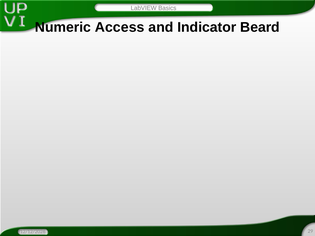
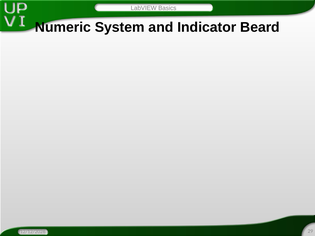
Access: Access -> System
